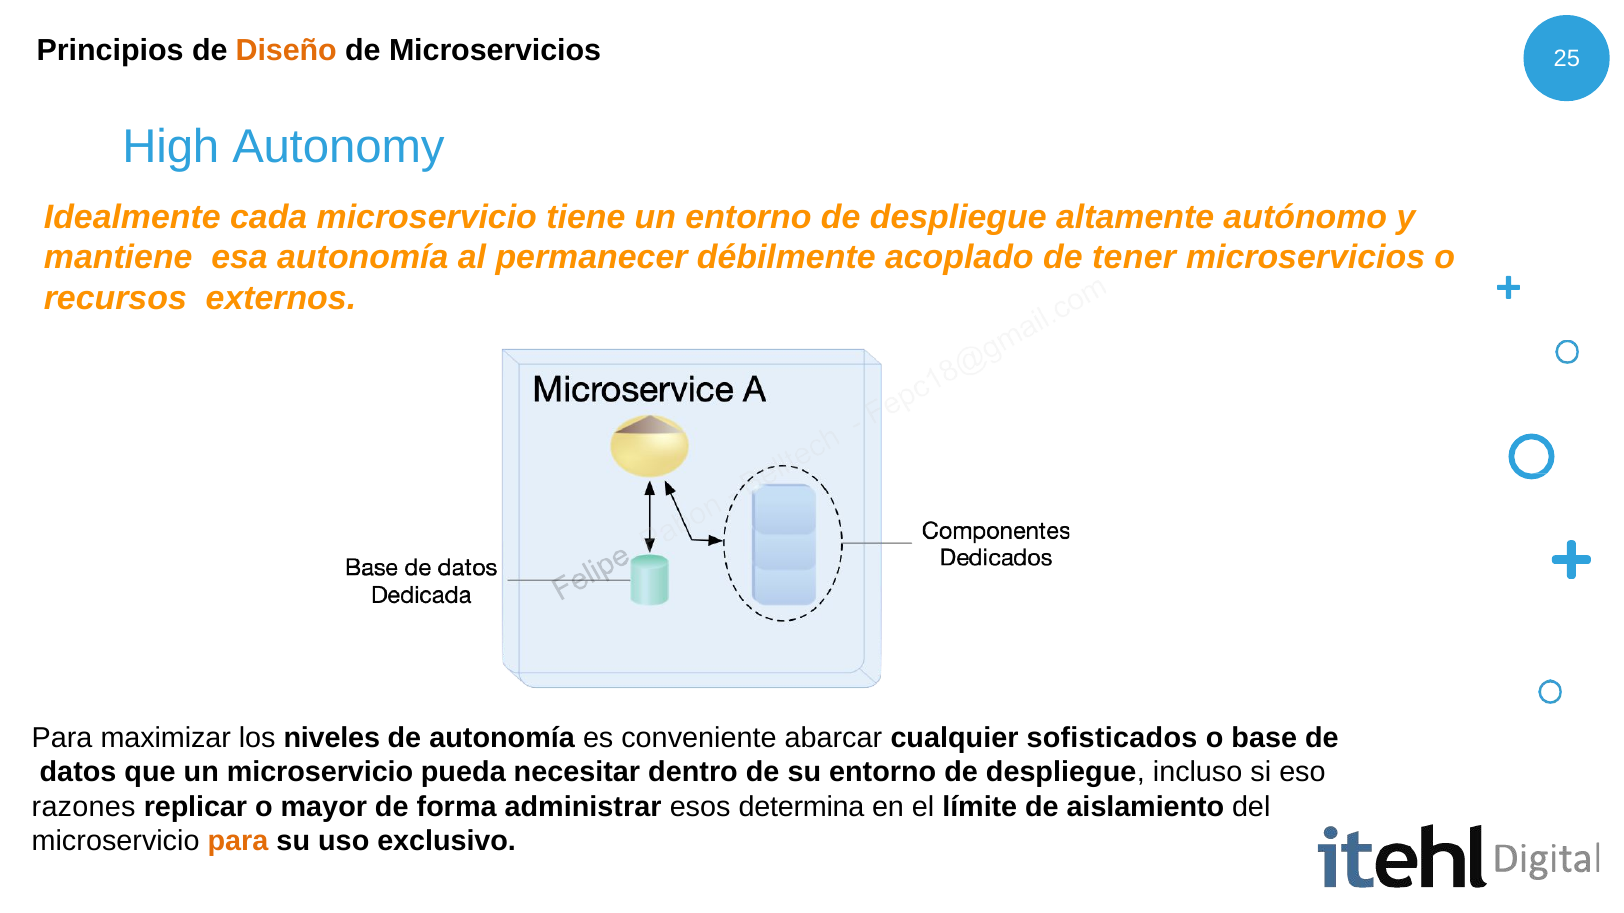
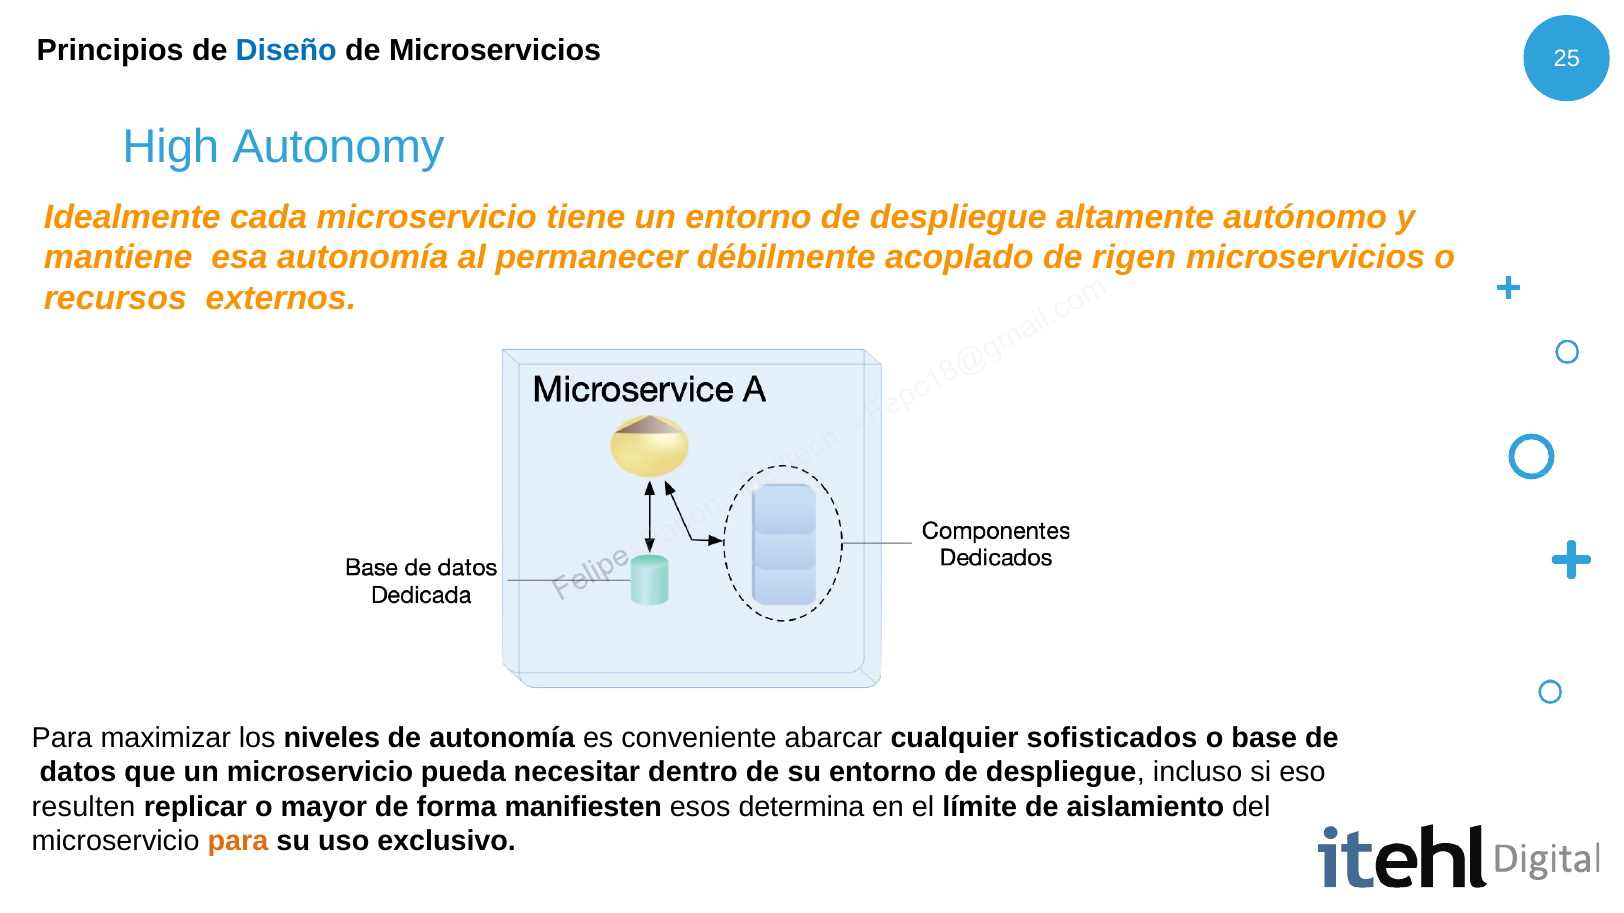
Diseño colour: orange -> blue
tener: tener -> rigen
razones: razones -> resulten
administrar: administrar -> manifiesten
